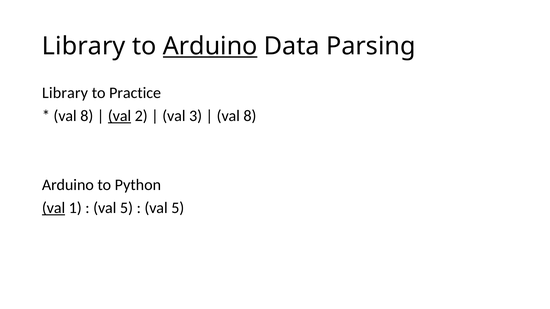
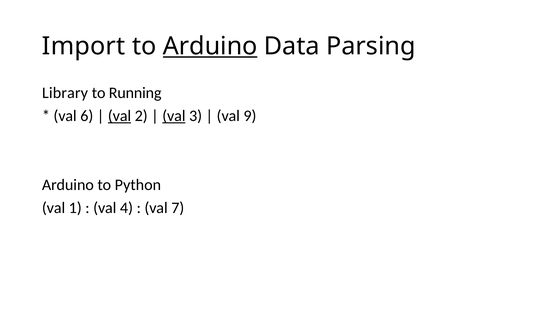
Library at (84, 46): Library -> Import
Practice: Practice -> Running
8 at (87, 116): 8 -> 6
val at (174, 116) underline: none -> present
8 at (250, 116): 8 -> 9
val at (54, 208) underline: present -> none
5 at (126, 208): 5 -> 4
5 at (178, 208): 5 -> 7
